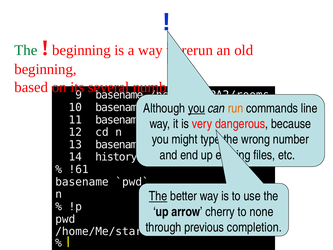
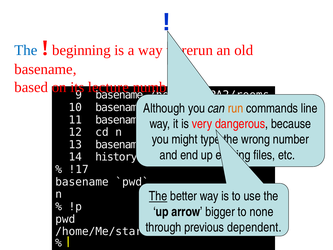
The at (26, 50) colour: green -> blue
beginning at (45, 69): beginning -> basename
several: several -> lecture
you at (197, 108) underline: present -> none
!61: !61 -> !17
cherry: cherry -> bigger
completion: completion -> dependent
